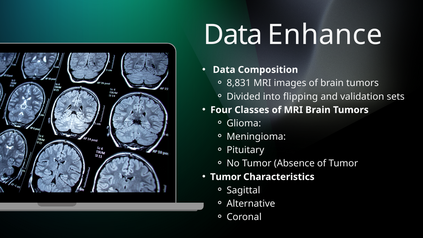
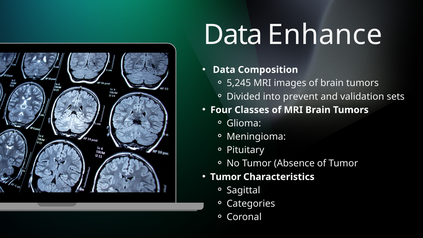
8,831: 8,831 -> 5,245
flipping: flipping -> prevent
Alternative: Alternative -> Categories
